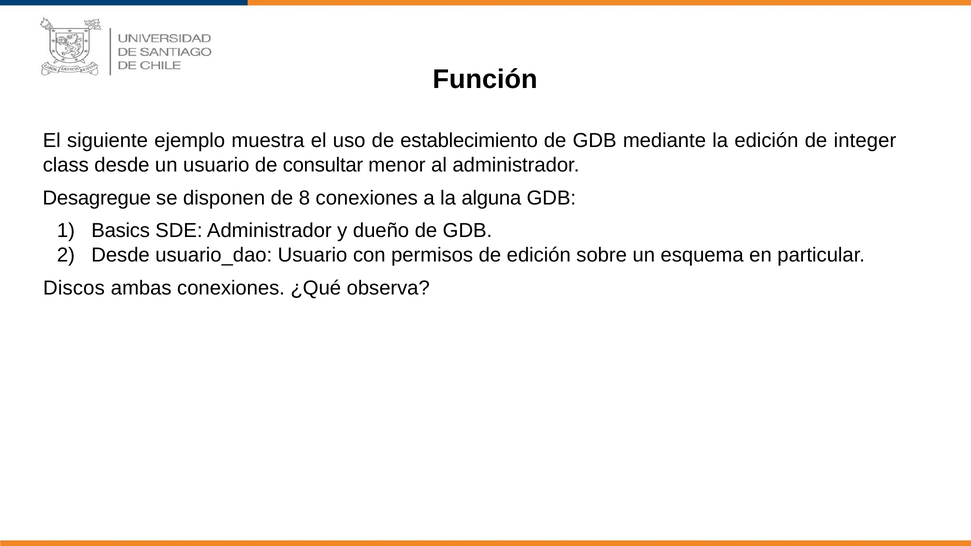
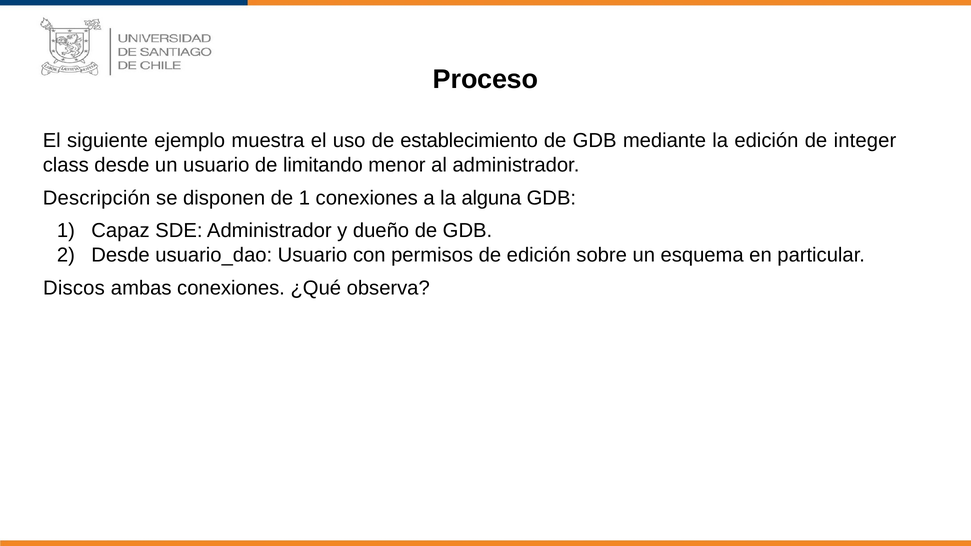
Función: Función -> Proceso
consultar: consultar -> limitando
Desagregue: Desagregue -> Descripción
de 8: 8 -> 1
Basics: Basics -> Capaz
